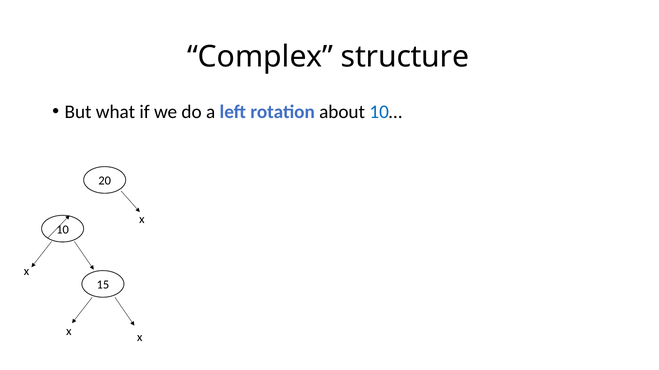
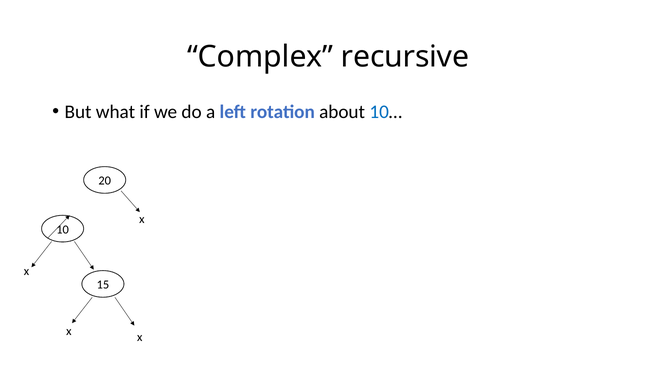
structure: structure -> recursive
